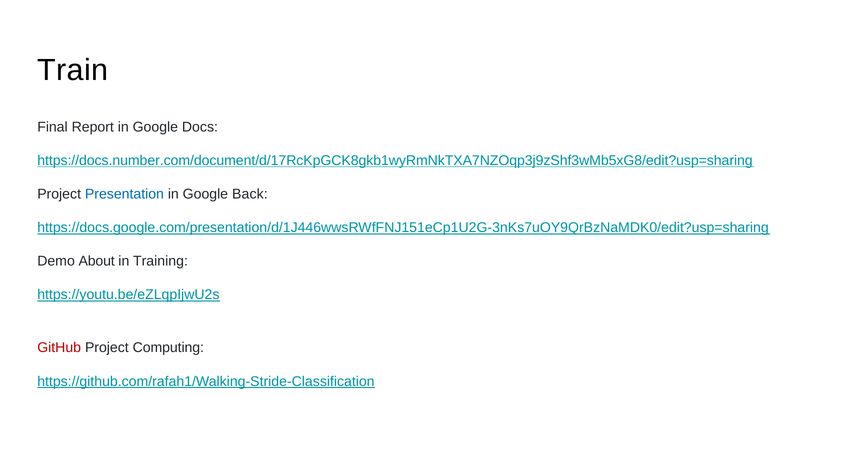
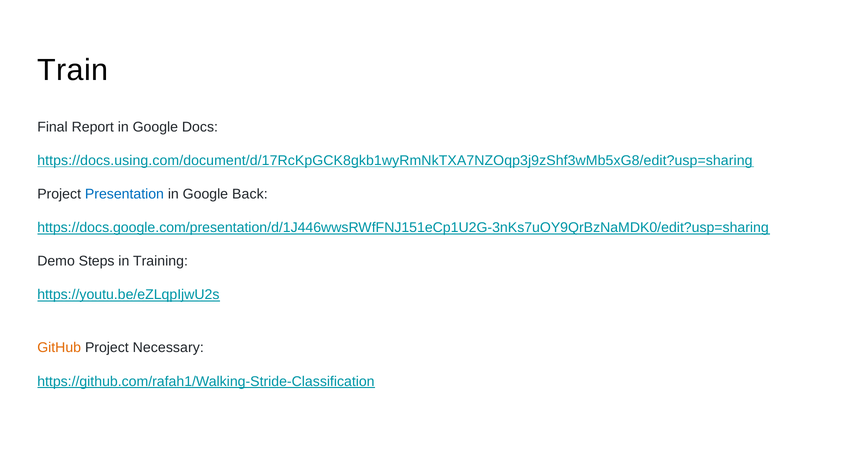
https://docs.number.com/document/d/17RcKpGCK8gkb1wyRmNkTXA7NZOqp3j9zShf3wMb5xG8/edit?usp=sharing: https://docs.number.com/document/d/17RcKpGCK8gkb1wyRmNkTXA7NZOqp3j9zShf3wMb5xG8/edit?usp=sharing -> https://docs.using.com/document/d/17RcKpGCK8gkb1wyRmNkTXA7NZOqp3j9zShf3wMb5xG8/edit?usp=sharing
About: About -> Steps
GitHub colour: red -> orange
Computing: Computing -> Necessary
